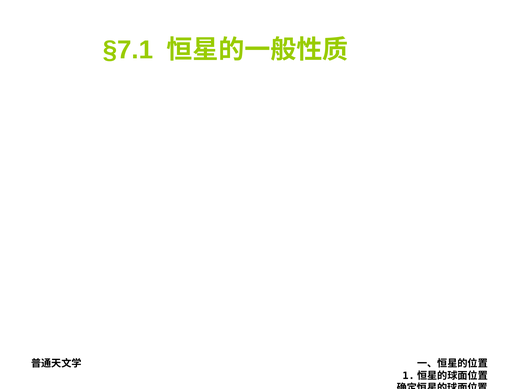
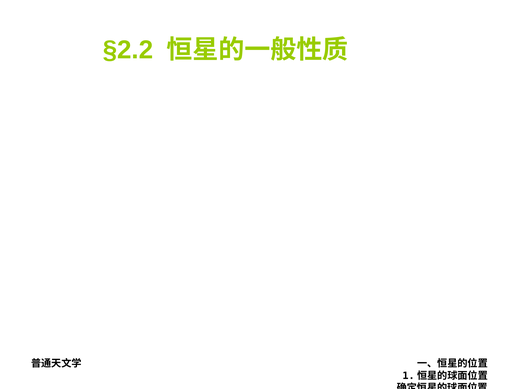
§7.1: §7.1 -> §2.2
